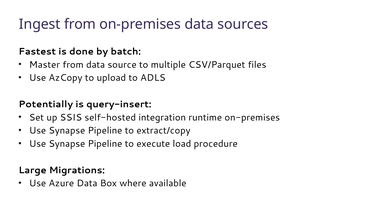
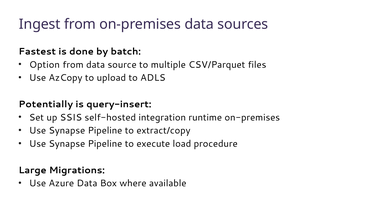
Master: Master -> Option
